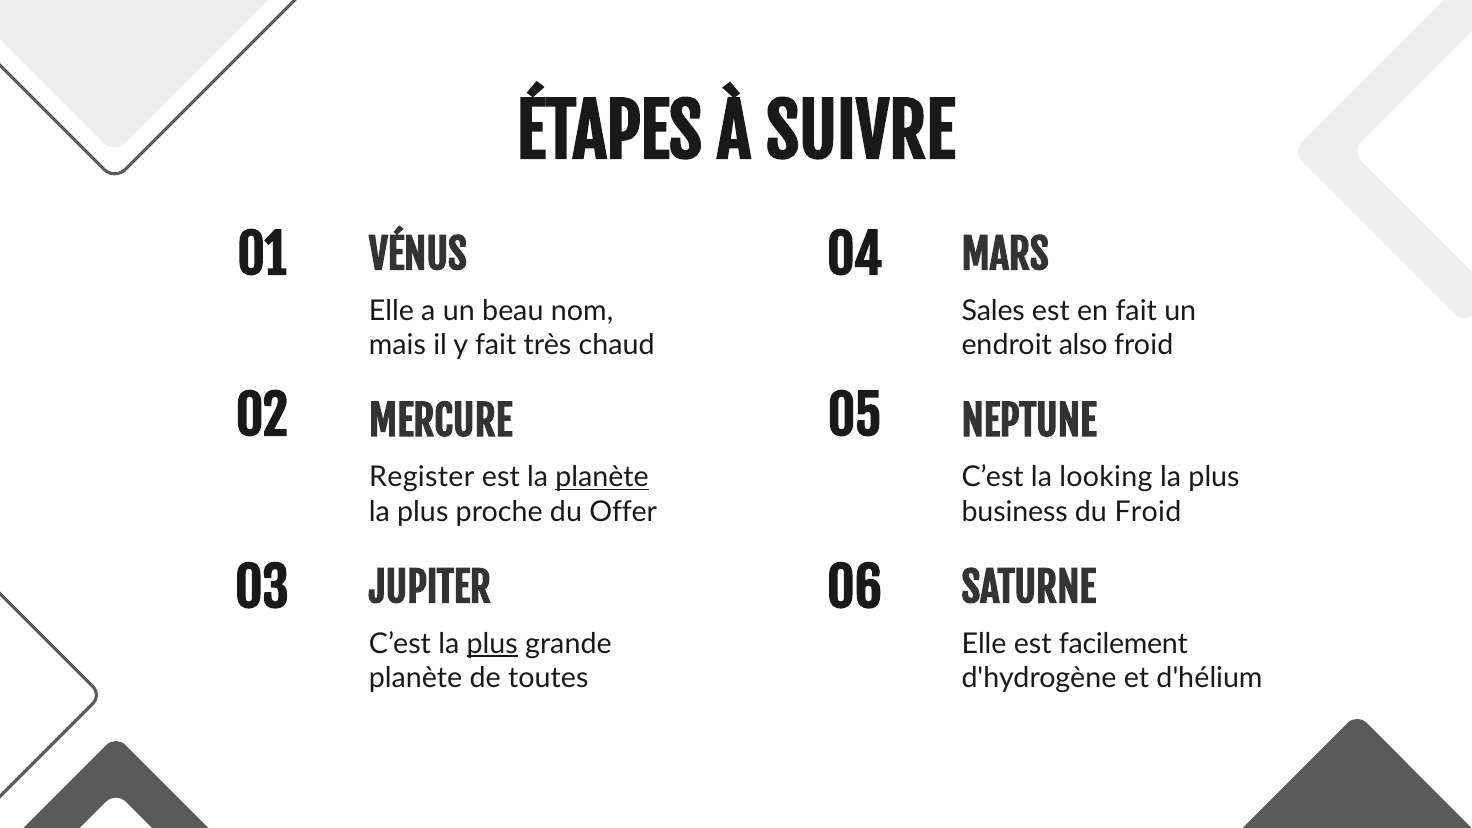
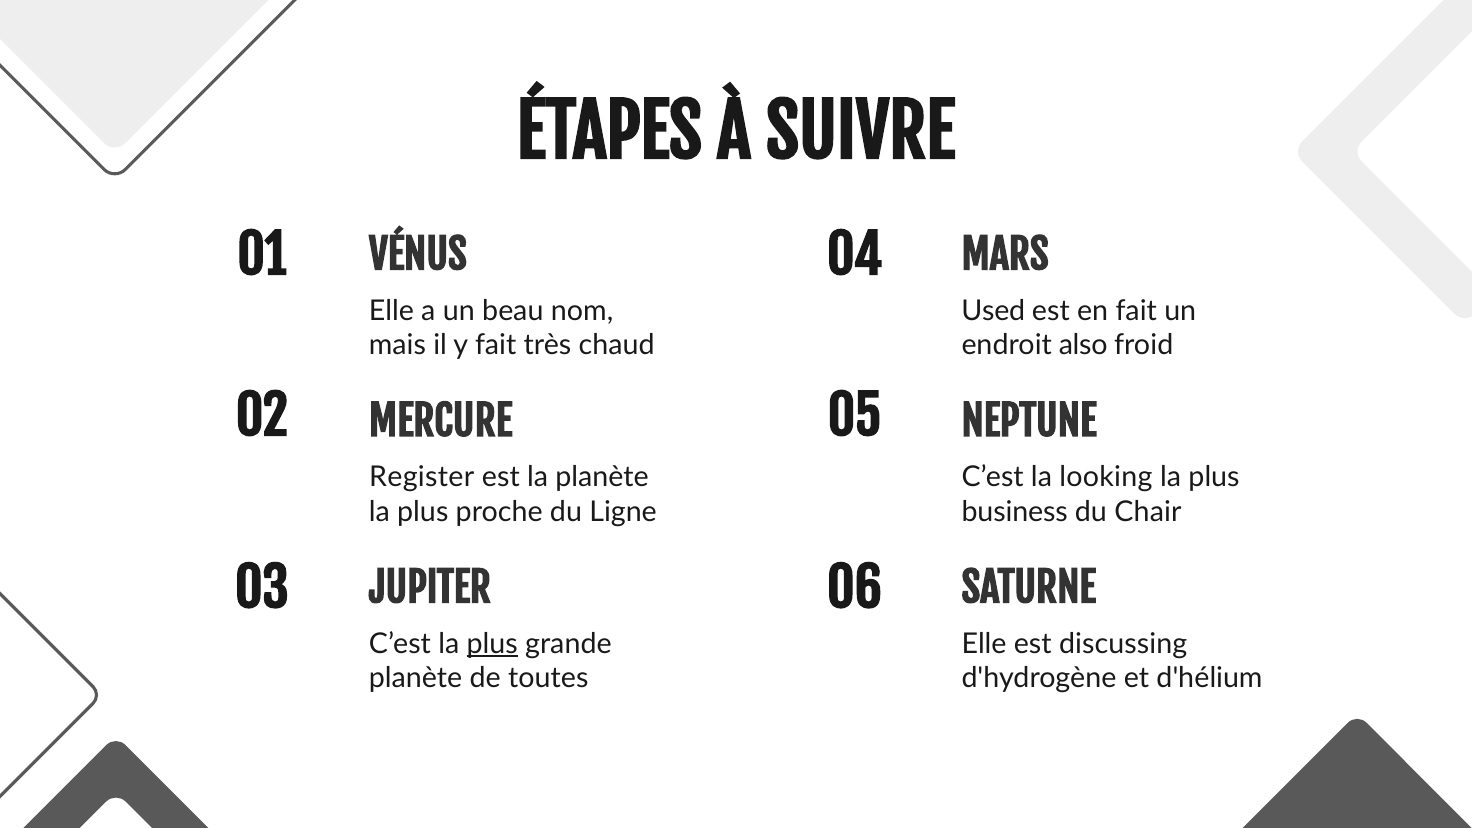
Sales: Sales -> Used
planète at (602, 477) underline: present -> none
Offer: Offer -> Ligne
du Froid: Froid -> Chair
facilement: facilement -> discussing
